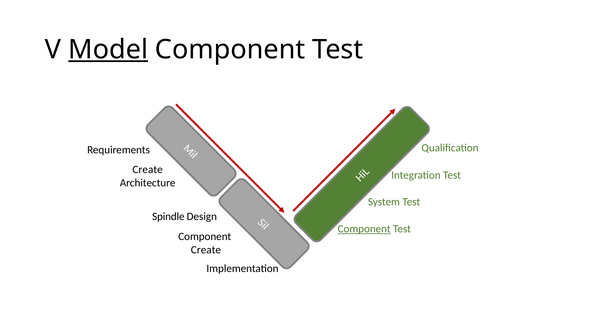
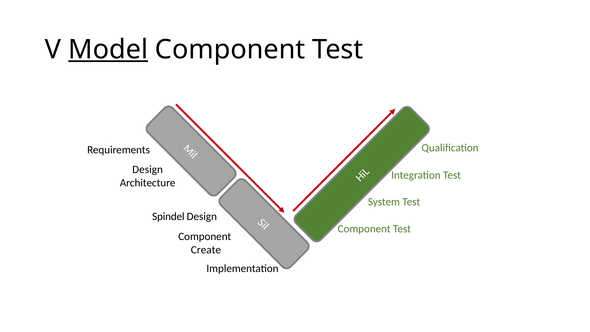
Create at (148, 170): Create -> Design
Spindle: Spindle -> Spindel
Component at (364, 229) underline: present -> none
